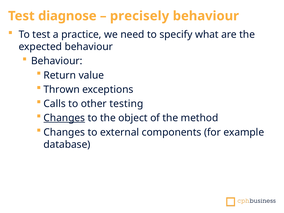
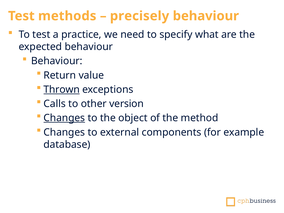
diagnose: diagnose -> methods
Thrown underline: none -> present
testing: testing -> version
